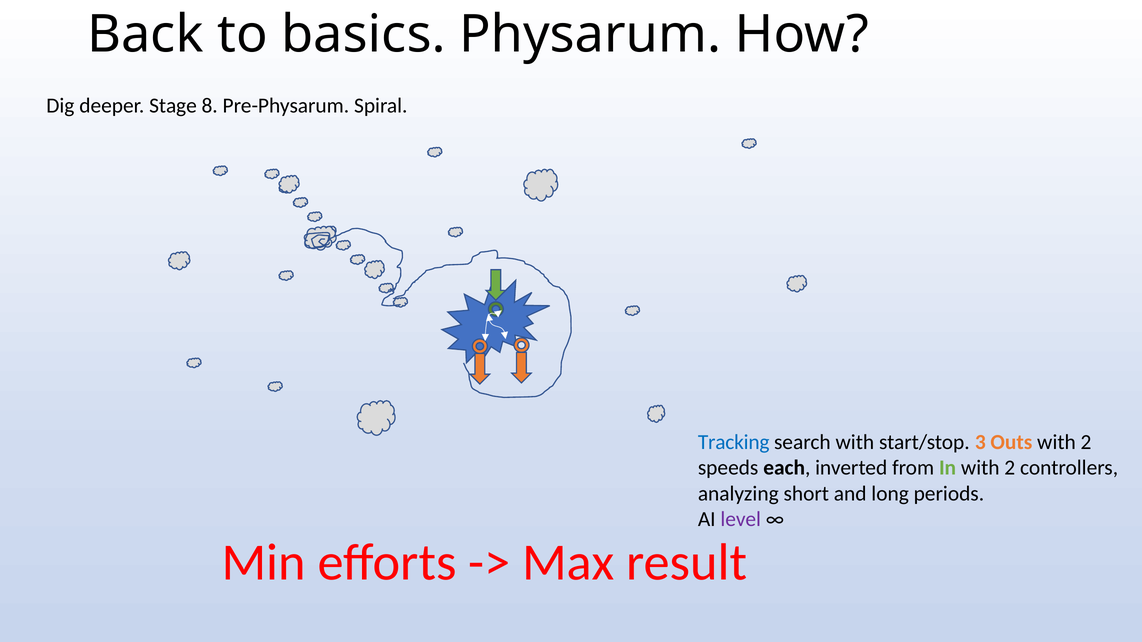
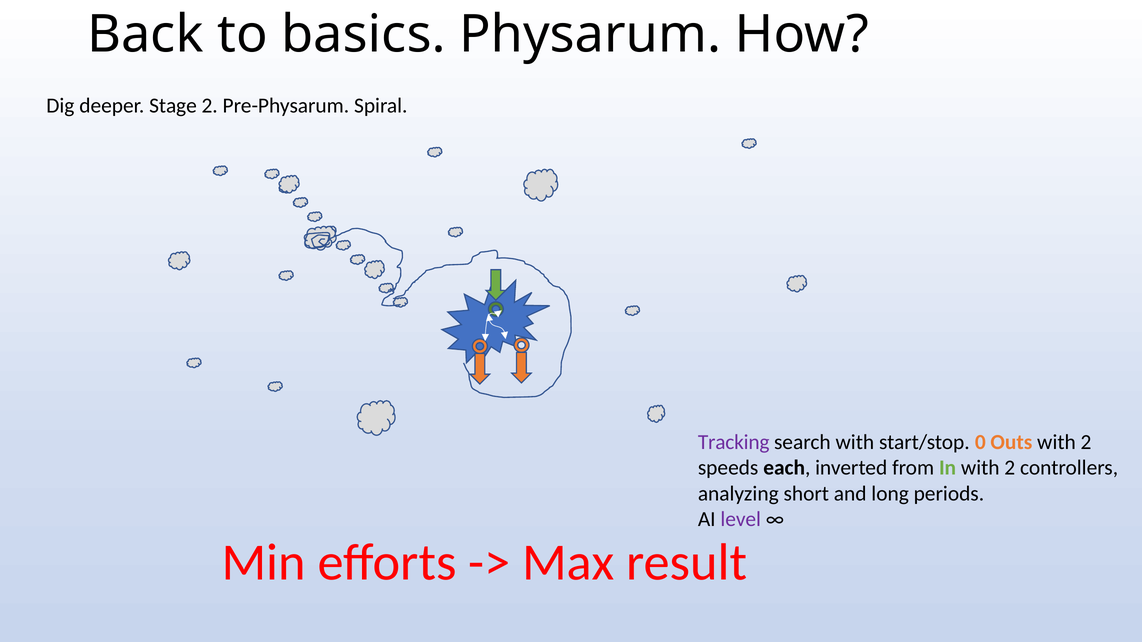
Stage 8: 8 -> 2
Tracking colour: blue -> purple
3: 3 -> 0
